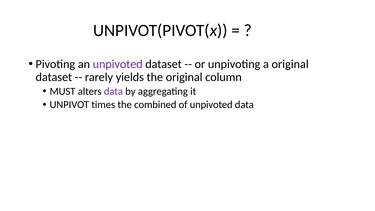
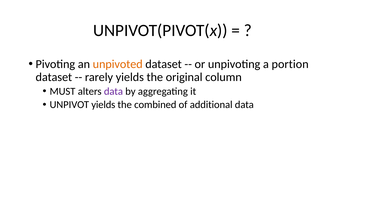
unpivoted at (118, 64) colour: purple -> orange
a original: original -> portion
UNPIVOT times: times -> yields
of unpivoted: unpivoted -> additional
